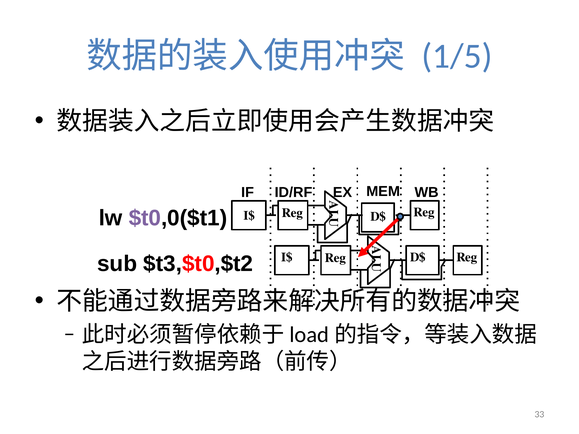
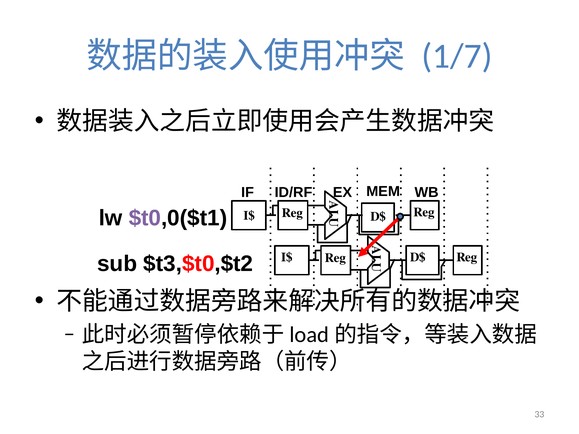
1/5: 1/5 -> 1/7
